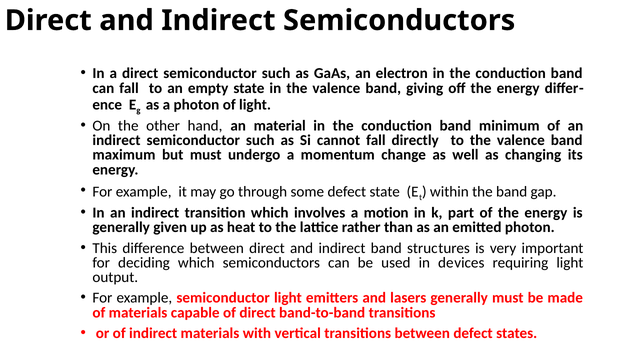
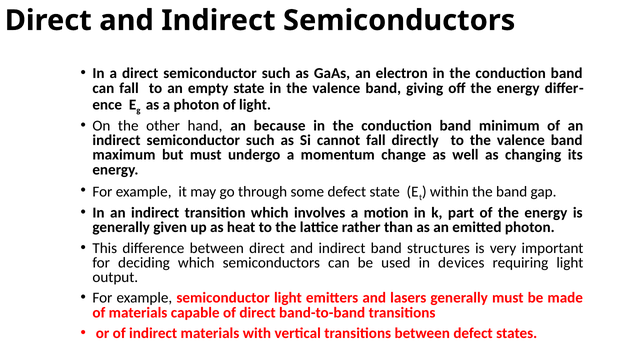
material: material -> because
